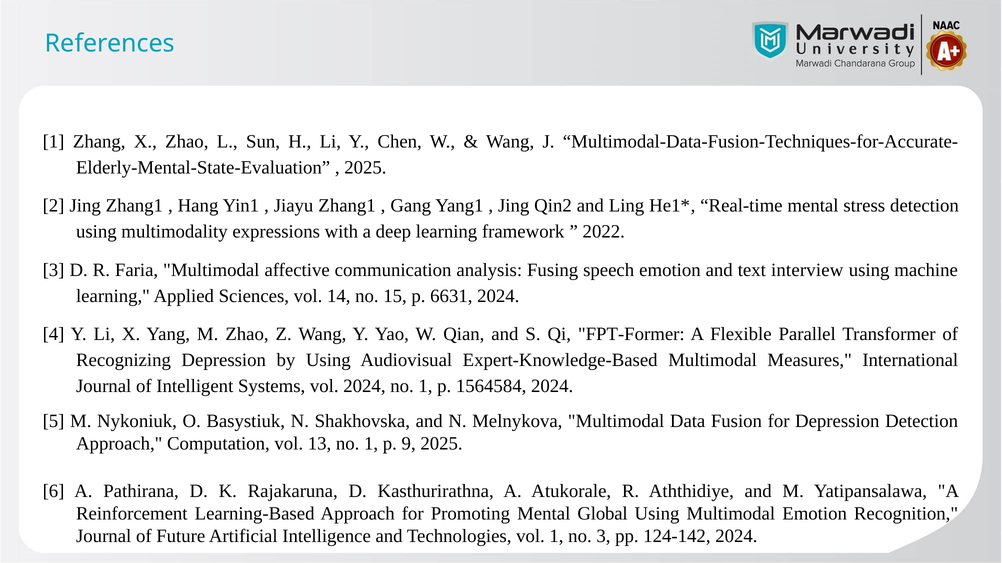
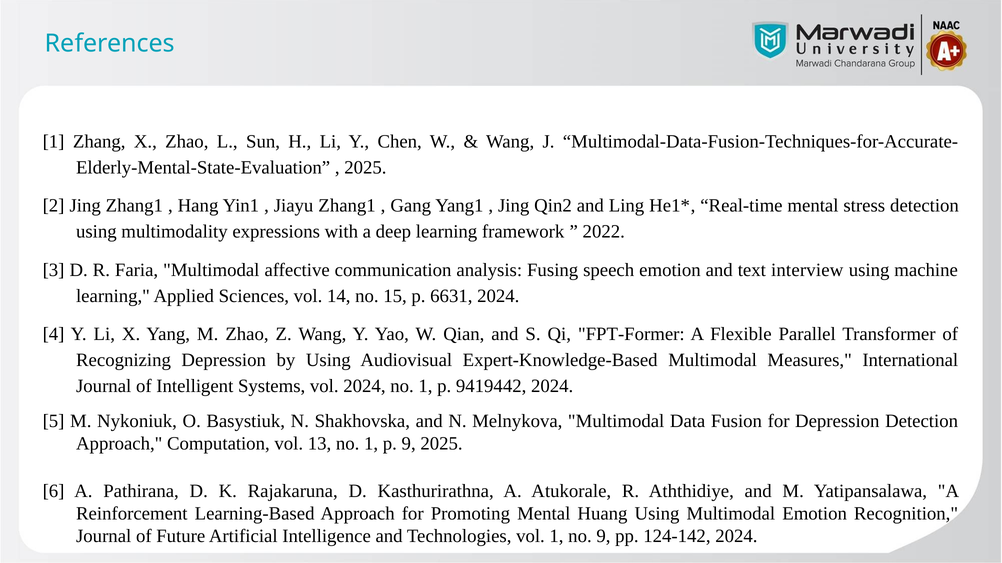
1564584: 1564584 -> 9419442
Global: Global -> Huang
no 3: 3 -> 9
